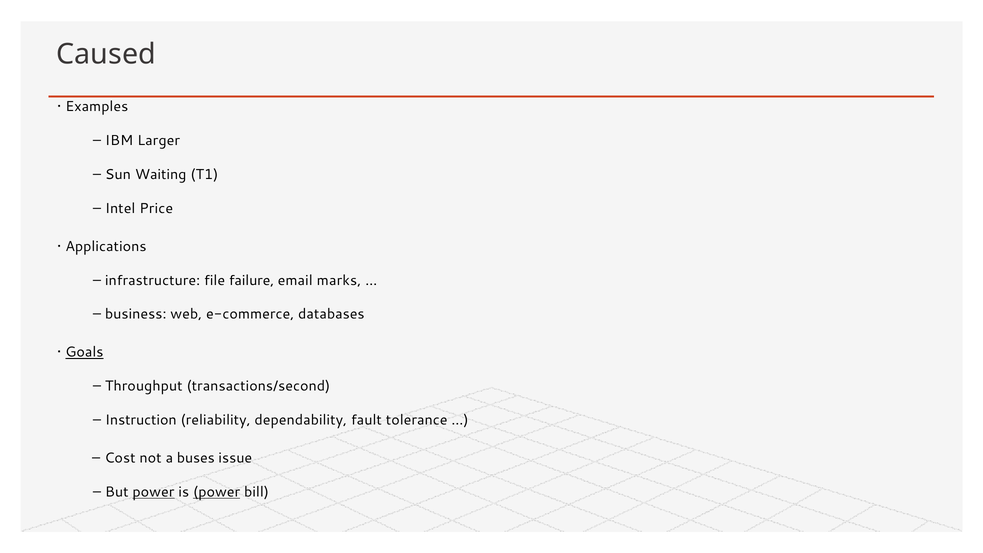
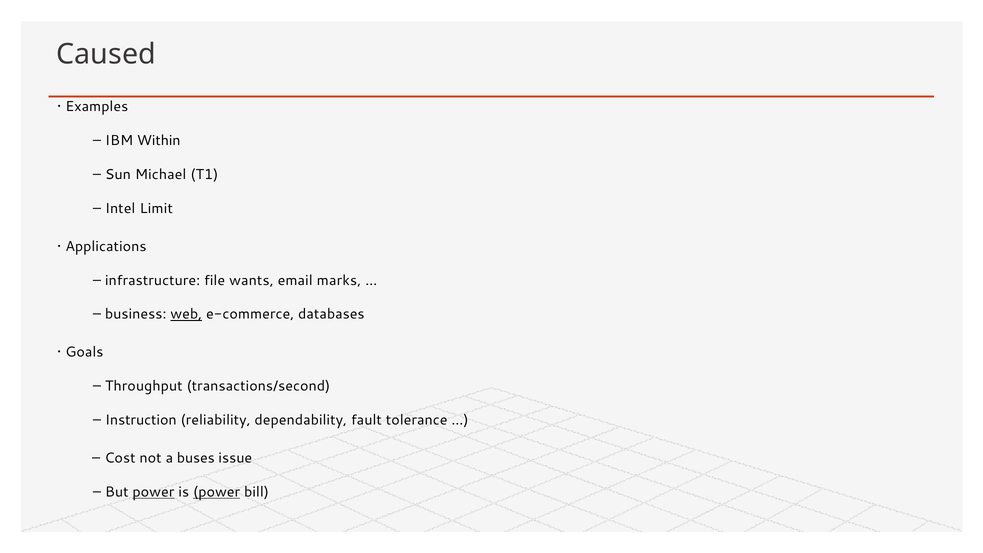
Larger: Larger -> Within
Waiting: Waiting -> Michael
Price: Price -> Limit
failure: failure -> wants
web underline: none -> present
Goals underline: present -> none
